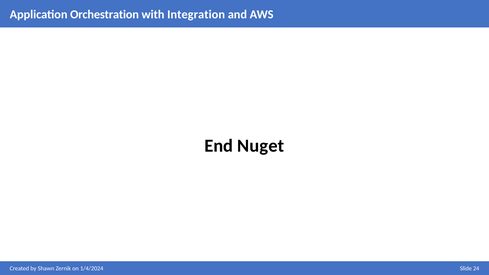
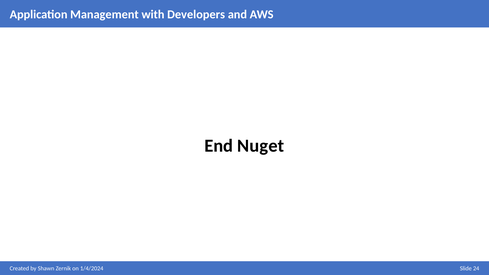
Orchestration: Orchestration -> Management
Integration: Integration -> Developers
